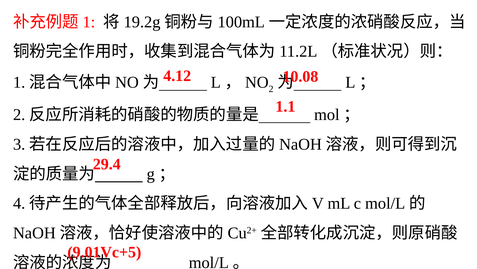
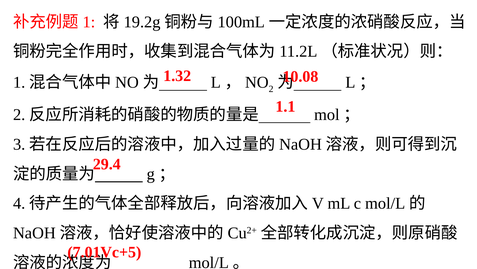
4.12: 4.12 -> 1.32
9.01Vc+5: 9.01Vc+5 -> 7.01Vc+5
